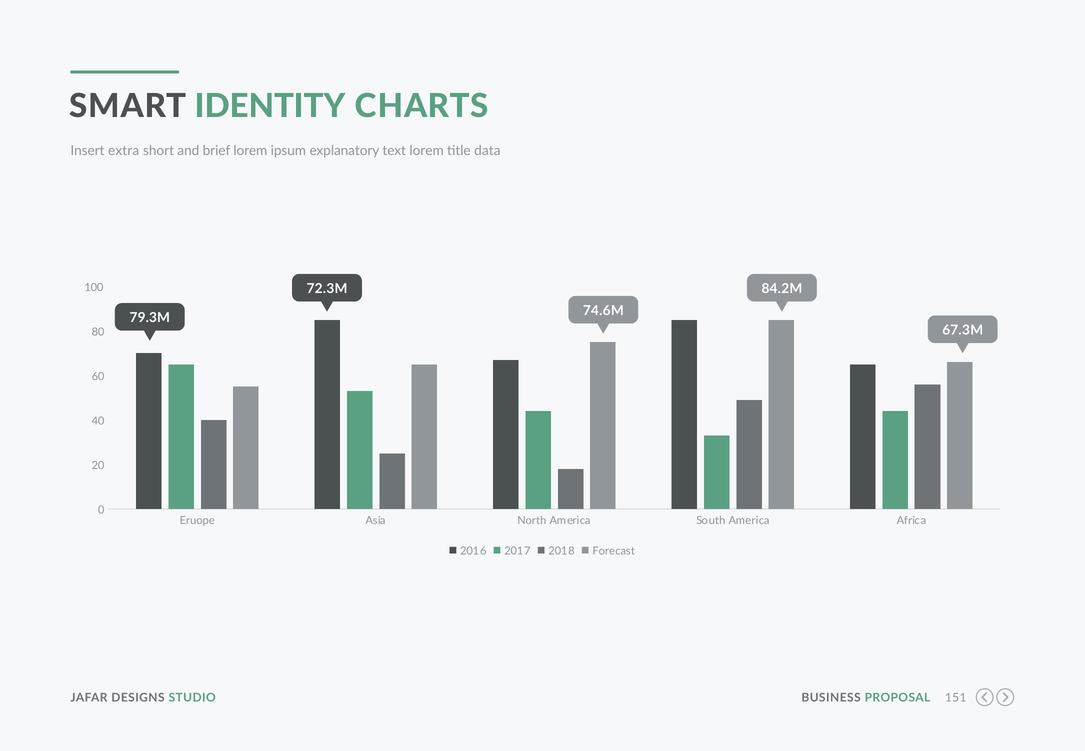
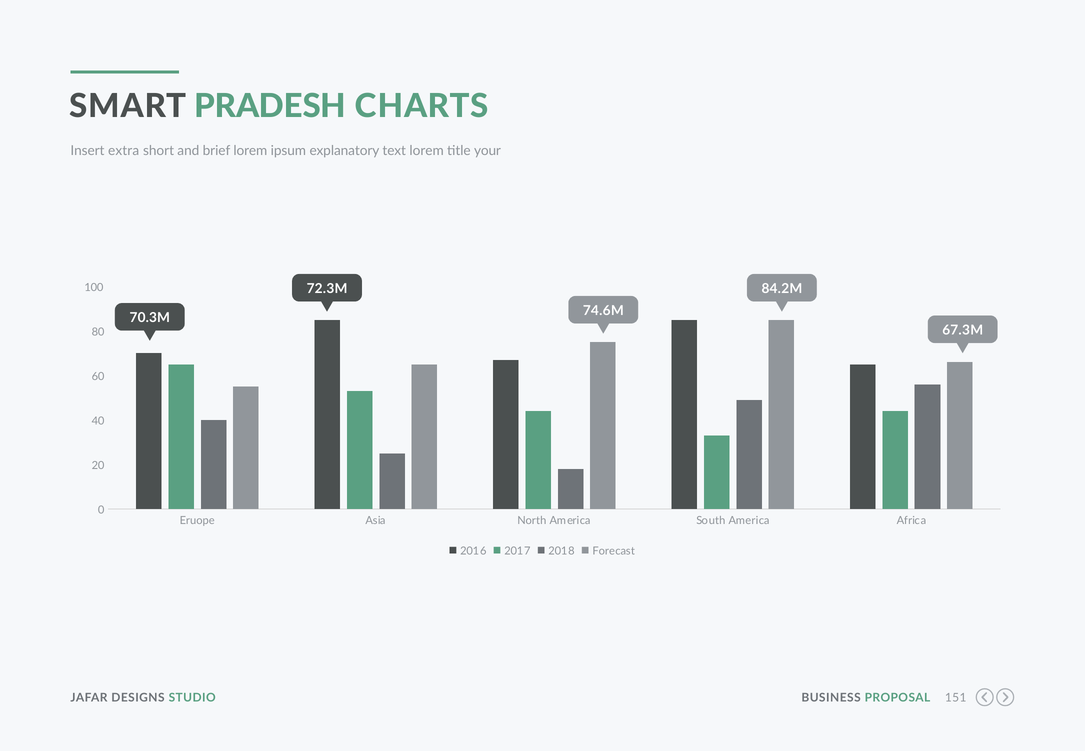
IDENTITY: IDENTITY -> PRADESH
data: data -> your
79.3M: 79.3M -> 70.3M
